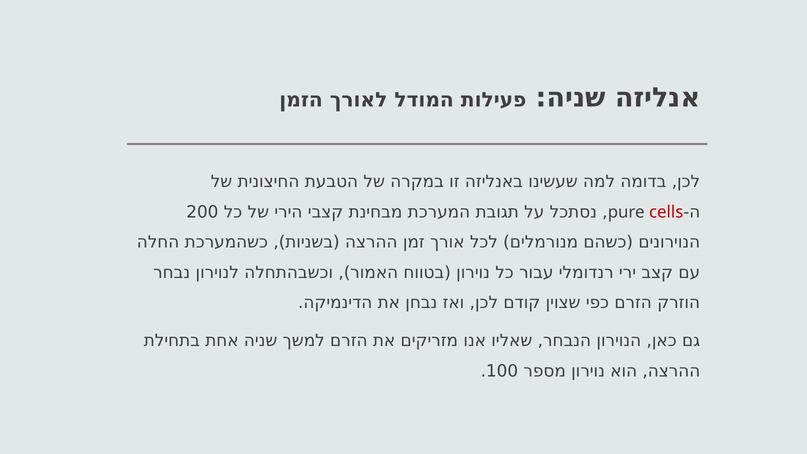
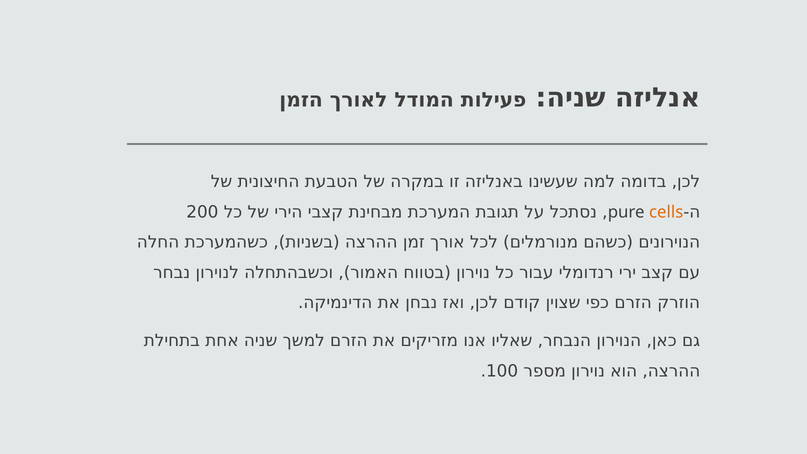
cells colour: red -> orange
